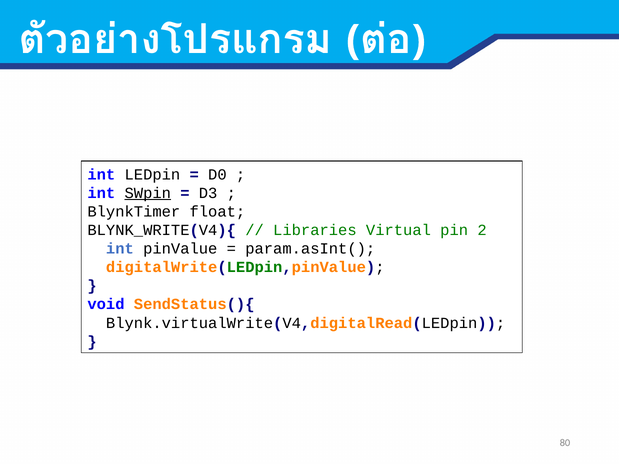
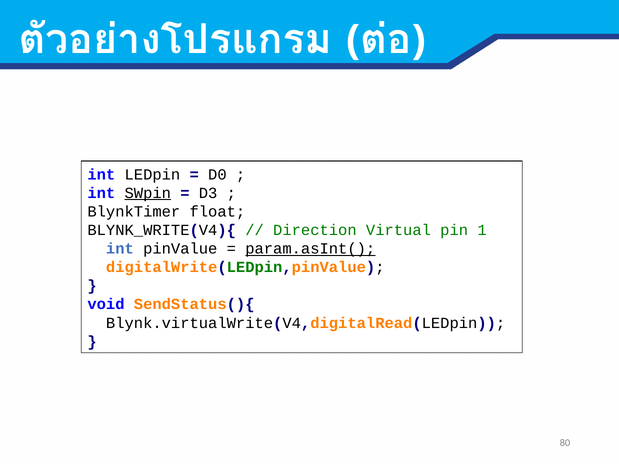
Libraries: Libraries -> Direction
2: 2 -> 1
param.asInt( underline: none -> present
